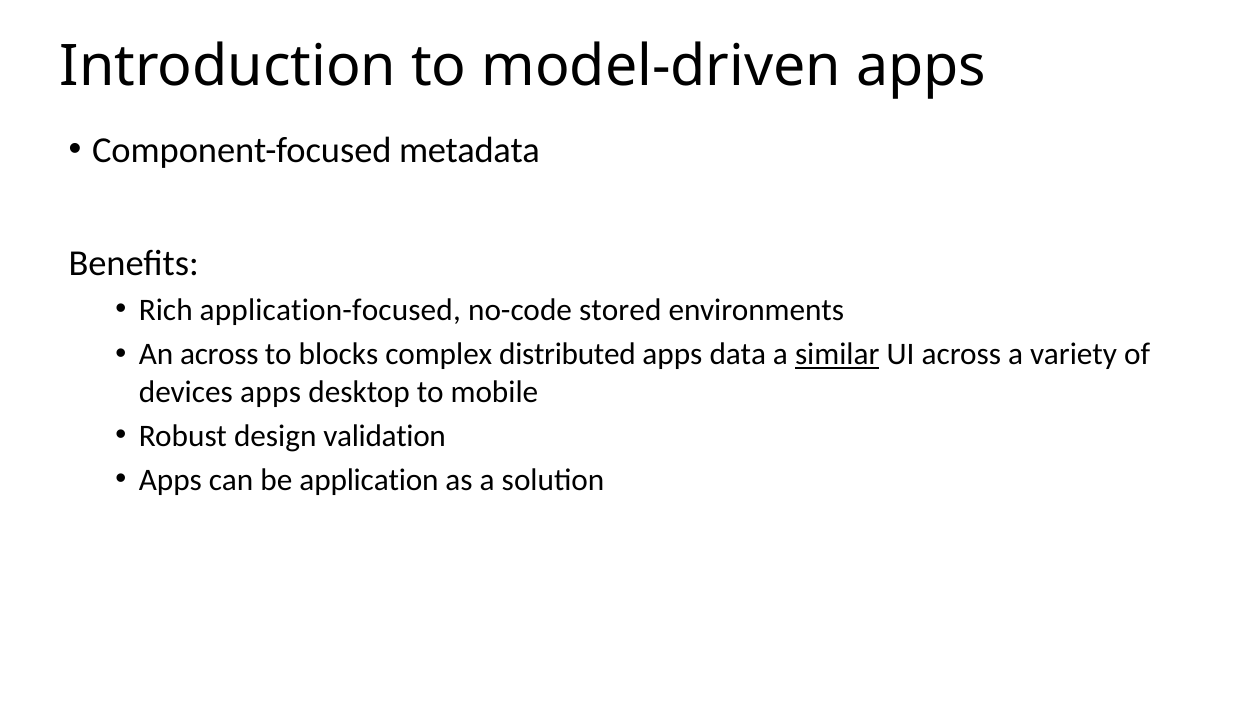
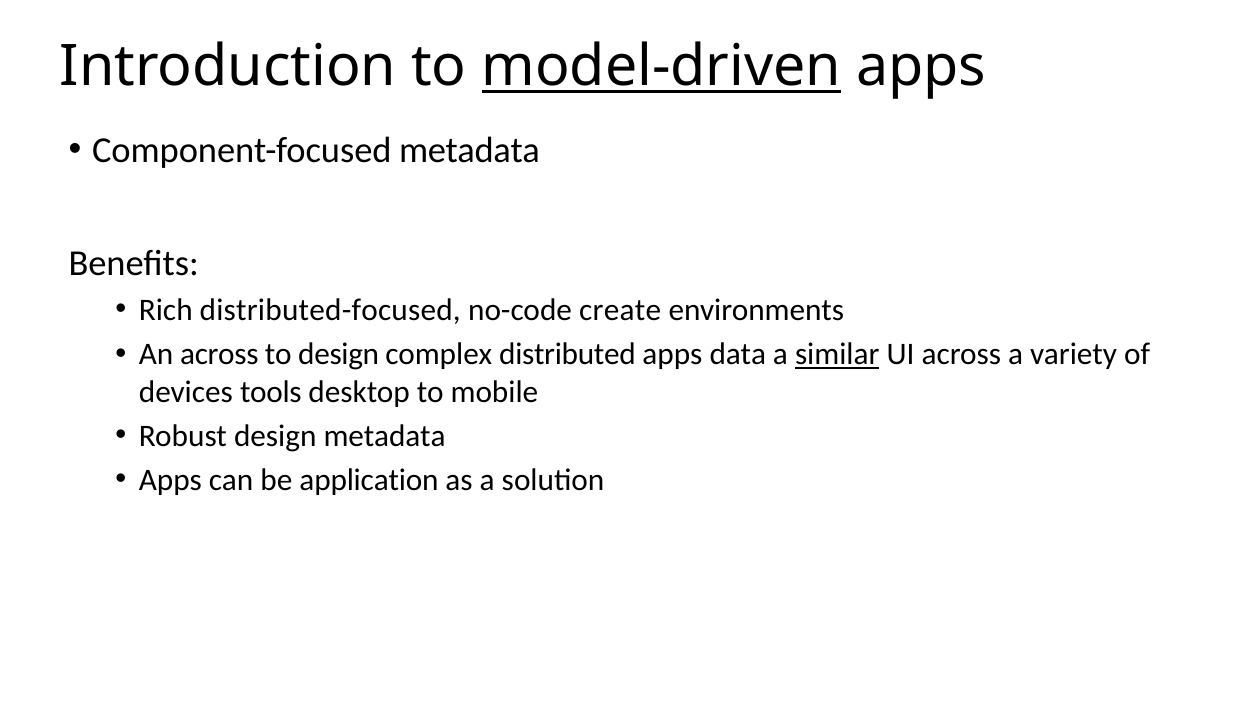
model-driven underline: none -> present
application-focused: application-focused -> distributed-focused
stored: stored -> create
to blocks: blocks -> design
devices apps: apps -> tools
design validation: validation -> metadata
